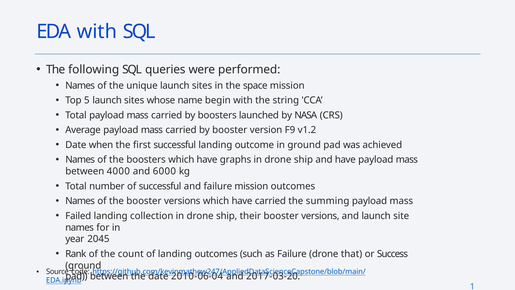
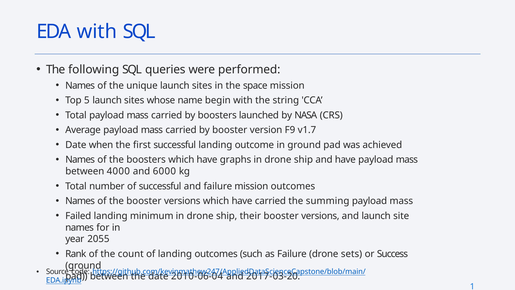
v1.2: v1.2 -> v1.7
collection: collection -> minimum
2045: 2045 -> 2055
that: that -> sets
